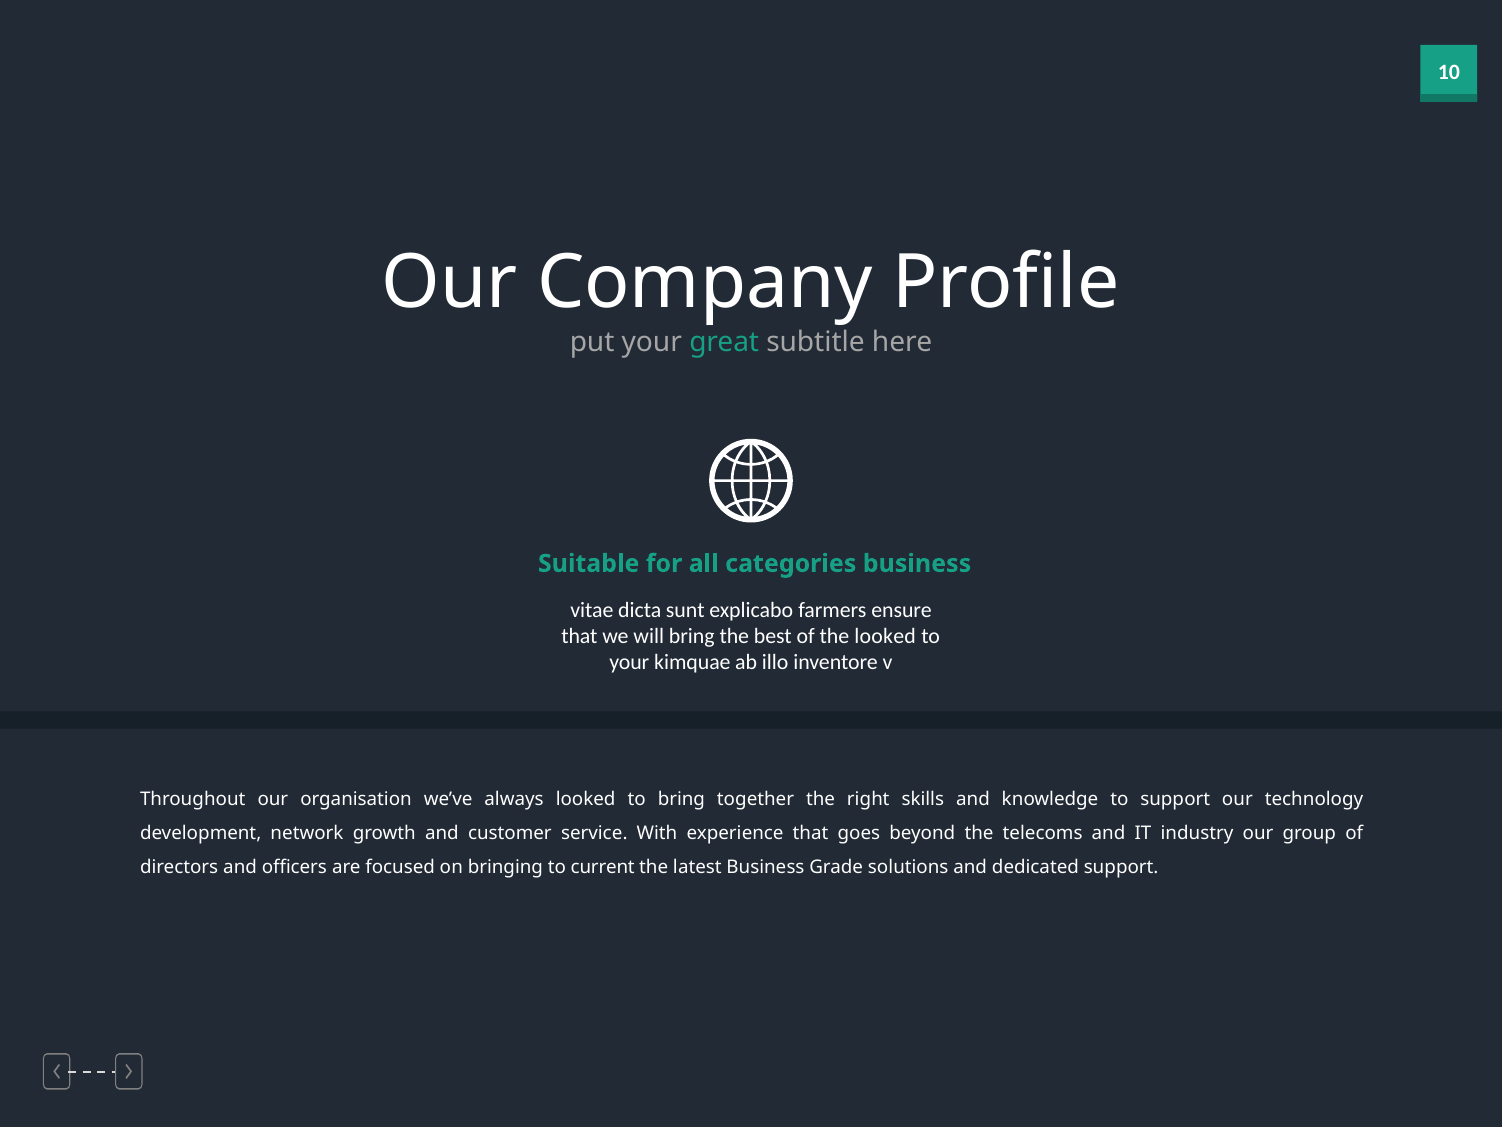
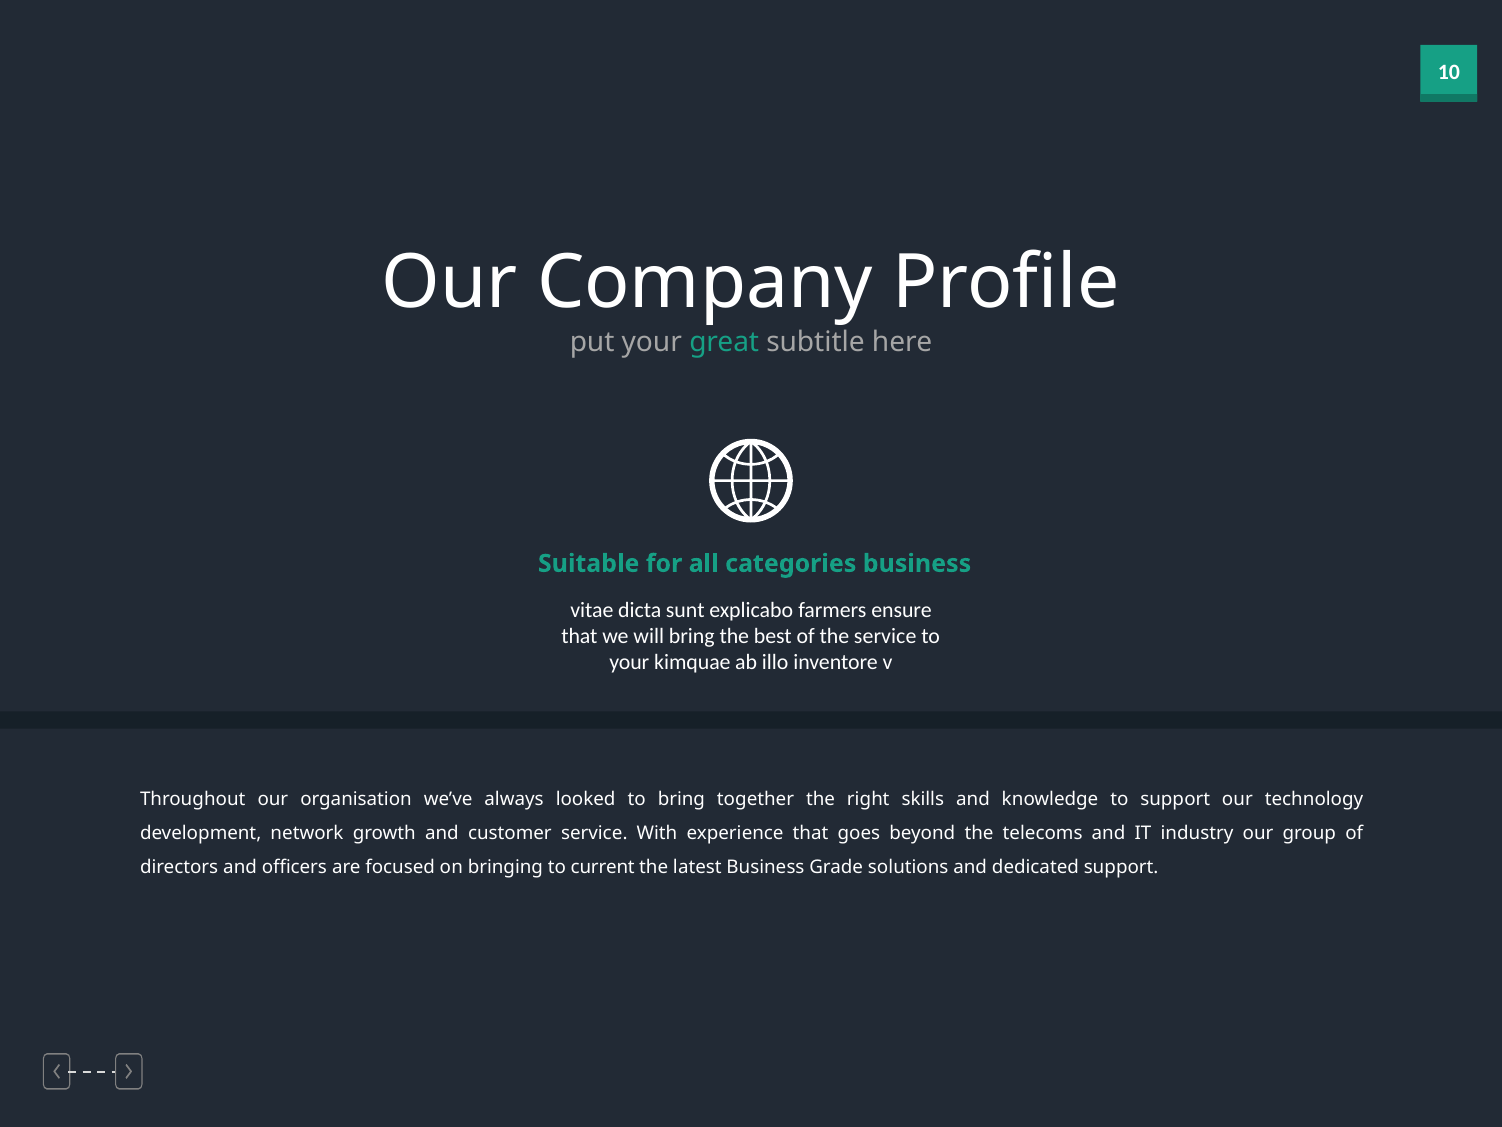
the looked: looked -> service
